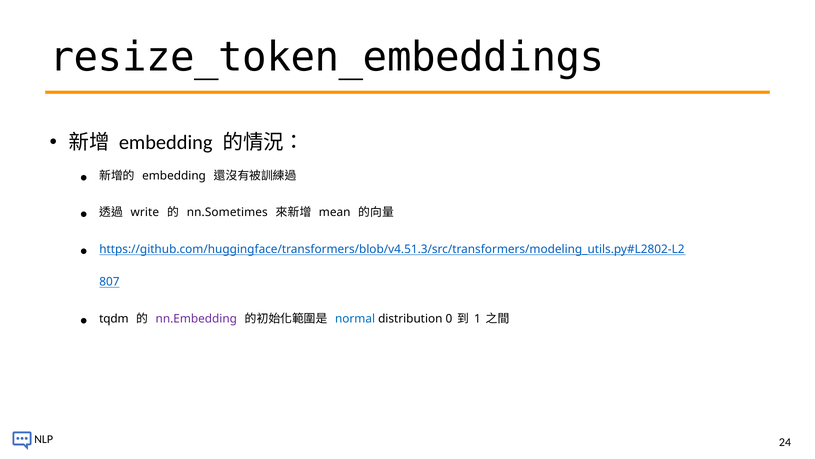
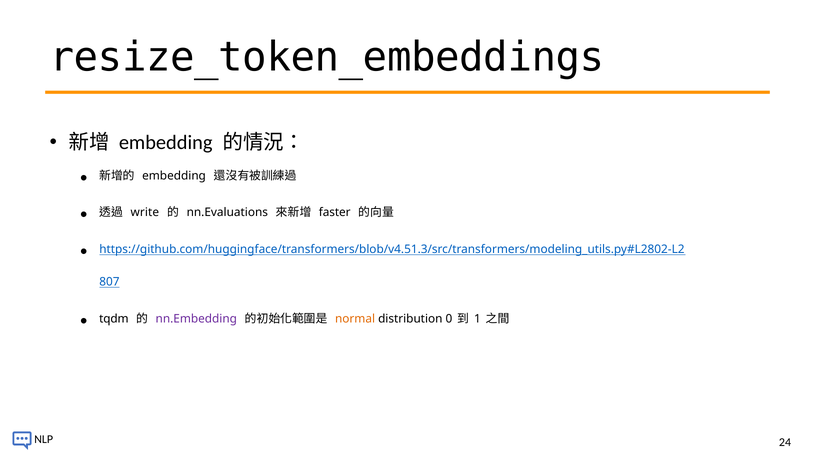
nn.Sometimes: nn.Sometimes -> nn.Evaluations
mean: mean -> faster
normal colour: blue -> orange
